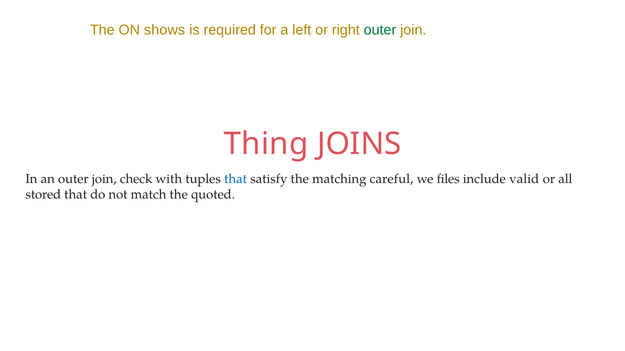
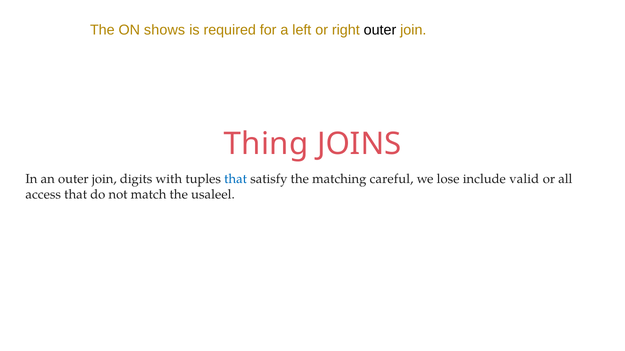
outer at (380, 30) colour: green -> black
check: check -> digits
files: files -> lose
stored: stored -> access
quoted: quoted -> usaleel
